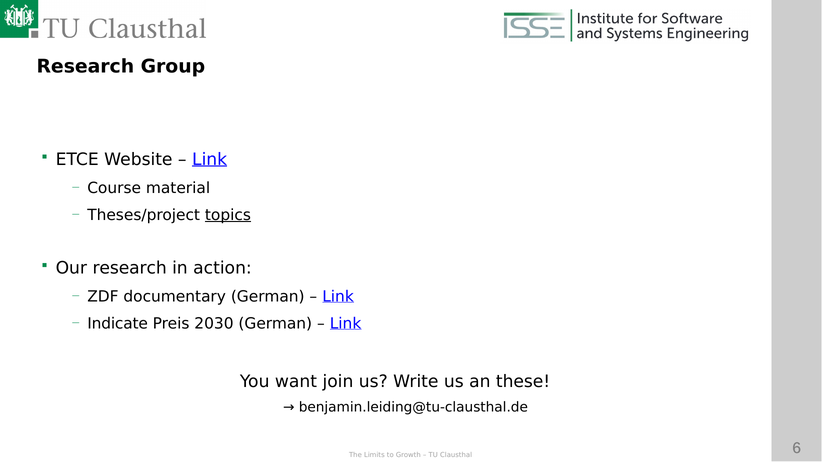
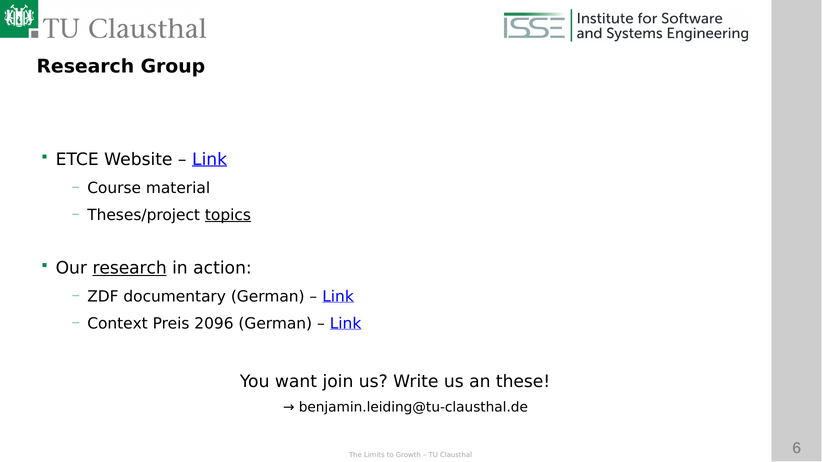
research at (130, 268) underline: none -> present
Indicate: Indicate -> Context
2030: 2030 -> 2096
